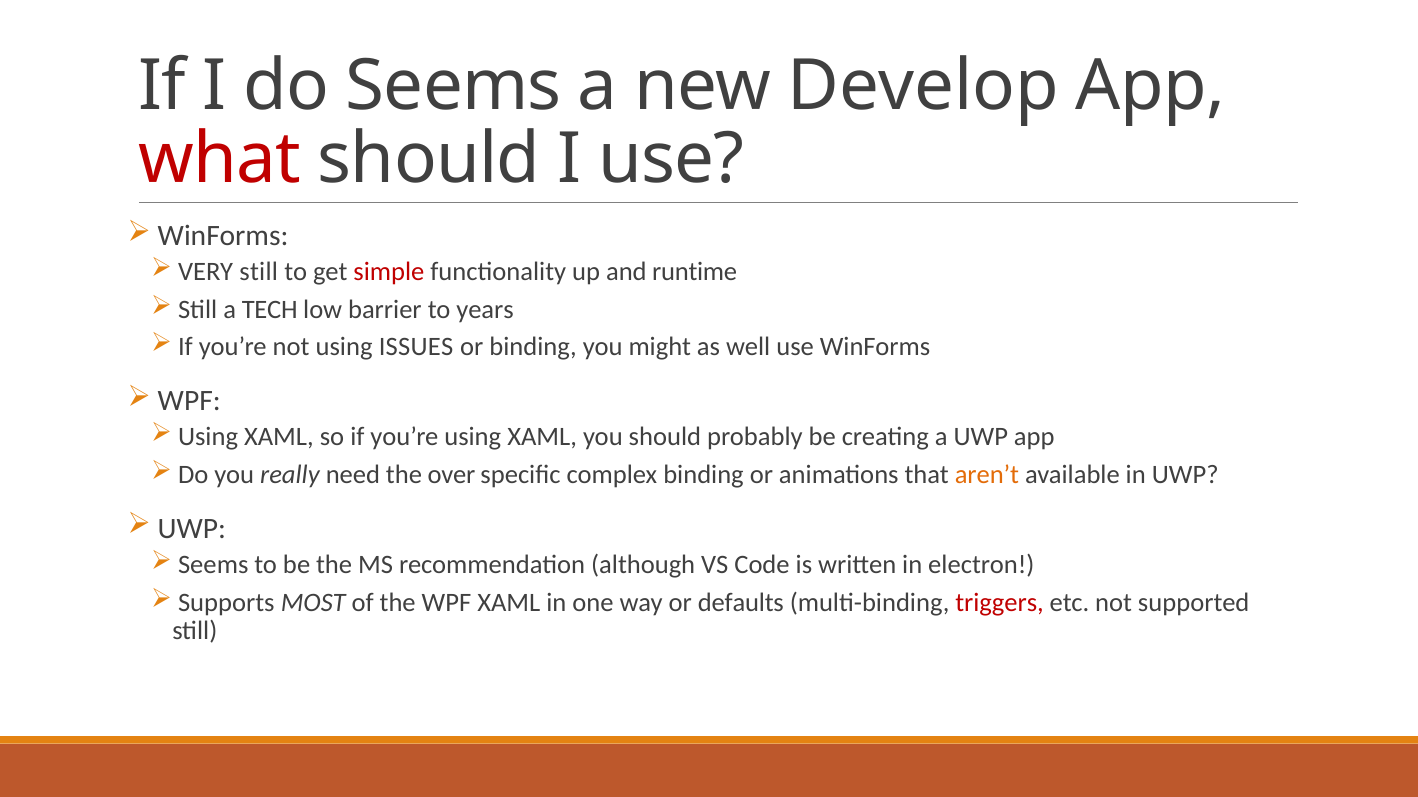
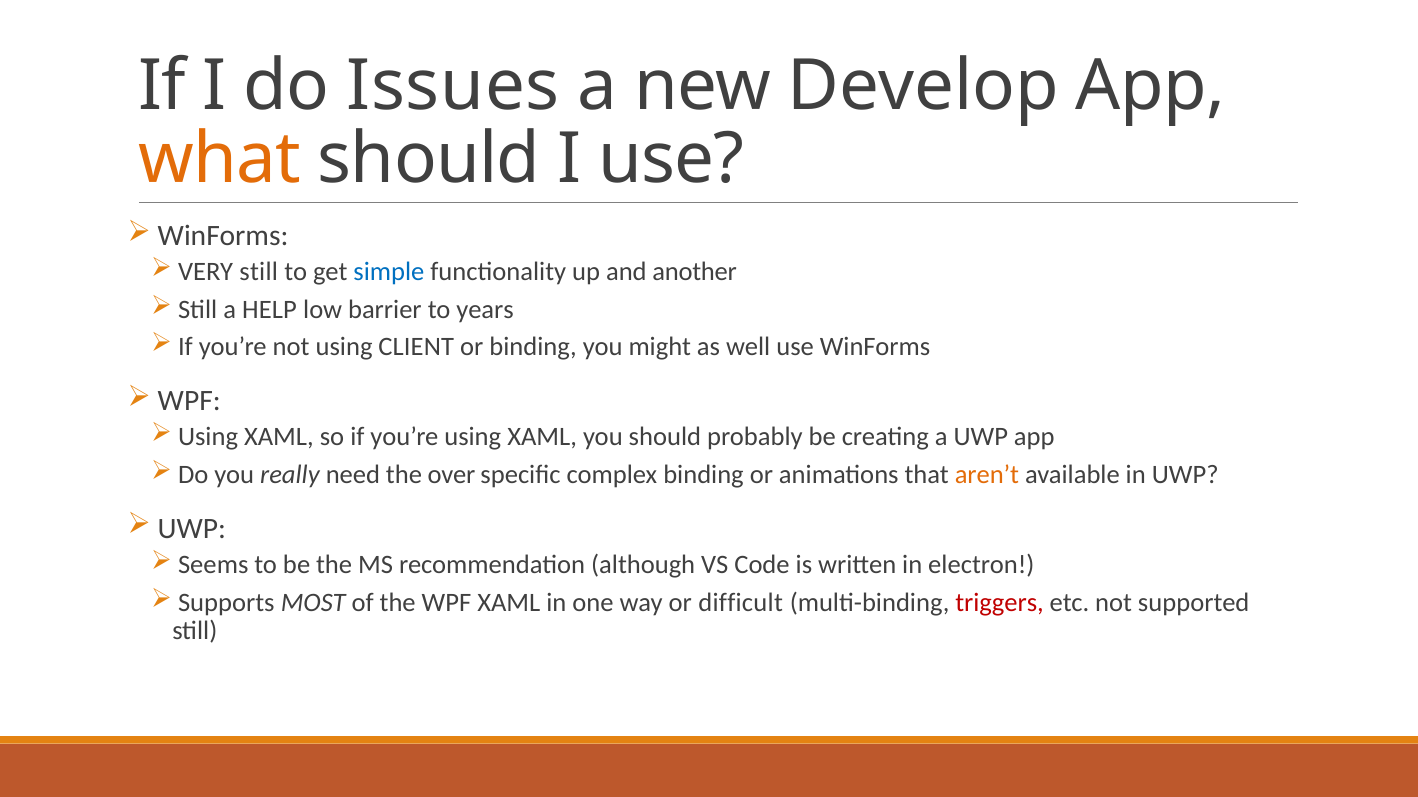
do Seems: Seems -> Issues
what colour: red -> orange
simple colour: red -> blue
runtime: runtime -> another
TECH: TECH -> HELP
ISSUES: ISSUES -> CLIENT
defaults: defaults -> difficult
